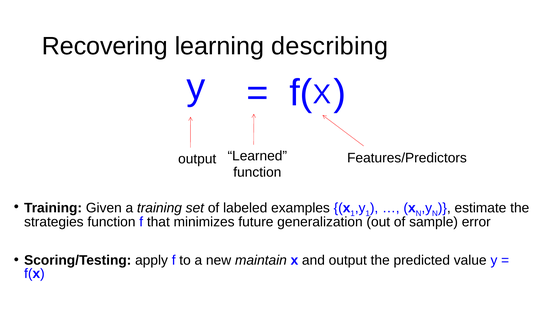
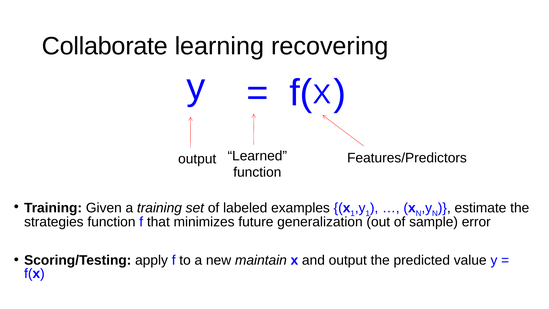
Recovering: Recovering -> Collaborate
describing: describing -> recovering
